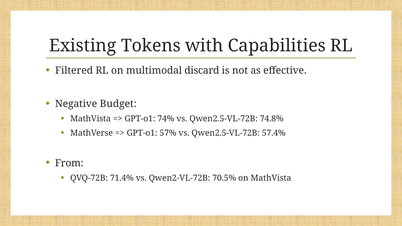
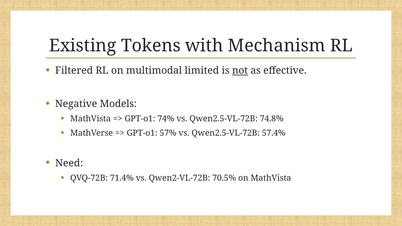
Capabilities: Capabilities -> Mechanism
discard: discard -> limited
not underline: none -> present
Budget: Budget -> Models
From: From -> Need
